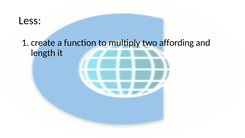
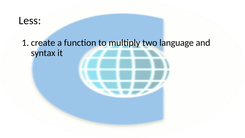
affording: affording -> language
length: length -> syntax
